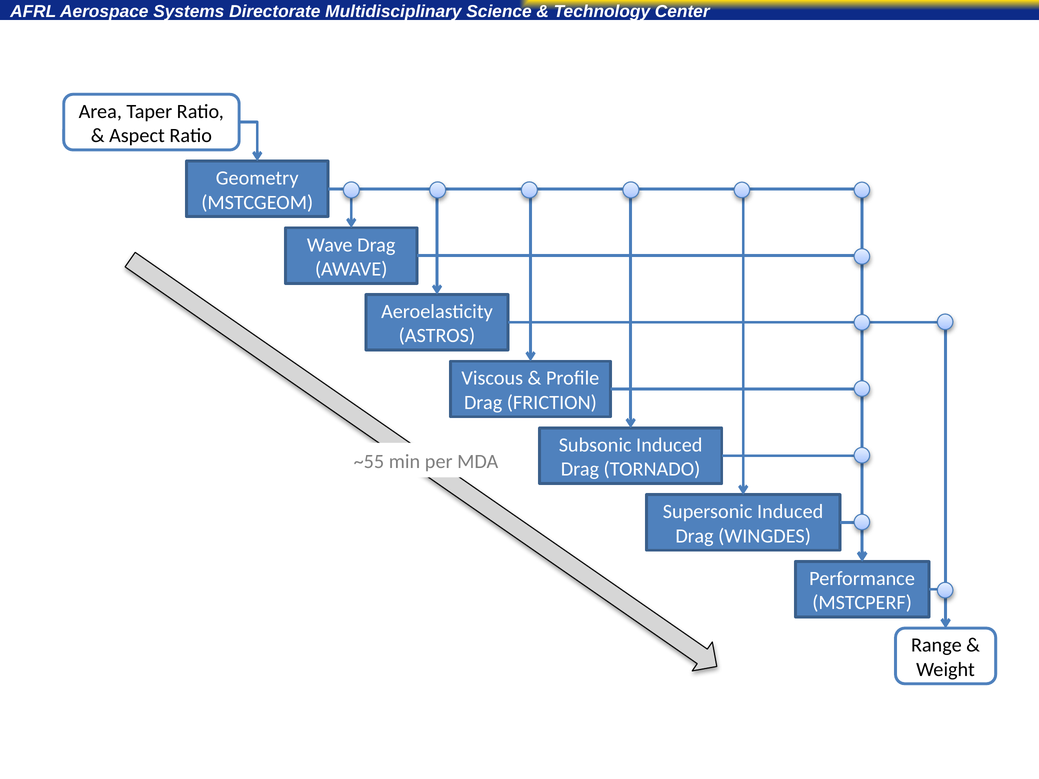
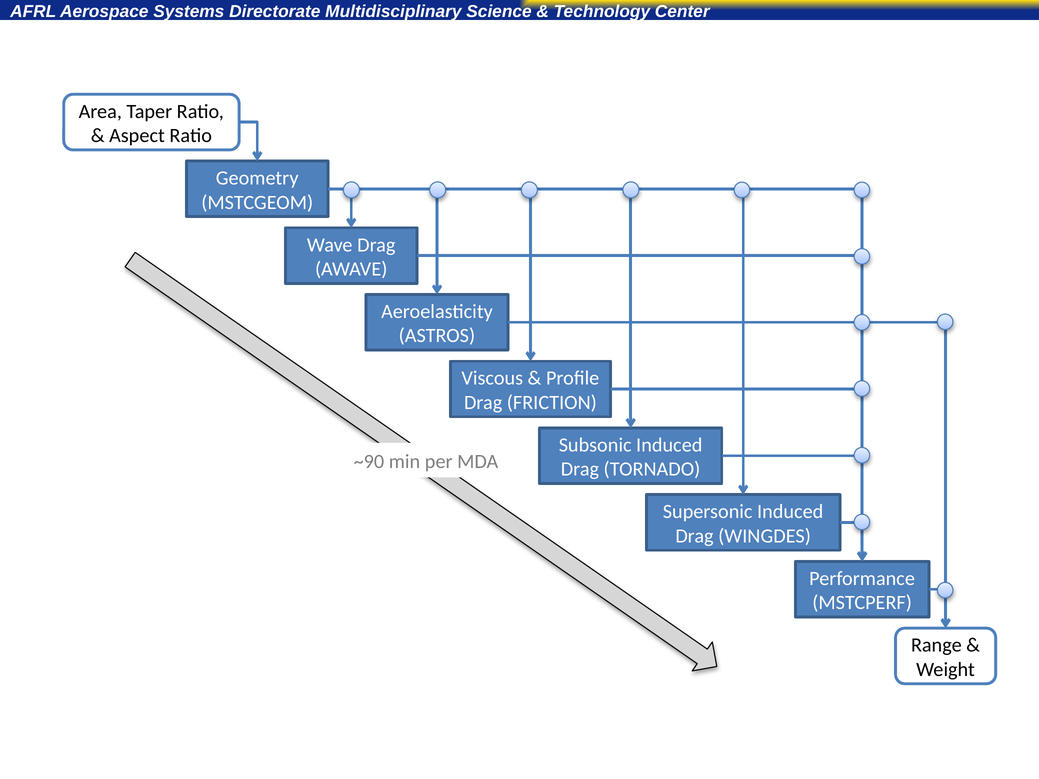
~55: ~55 -> ~90
